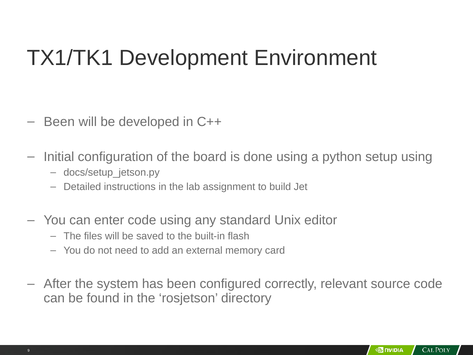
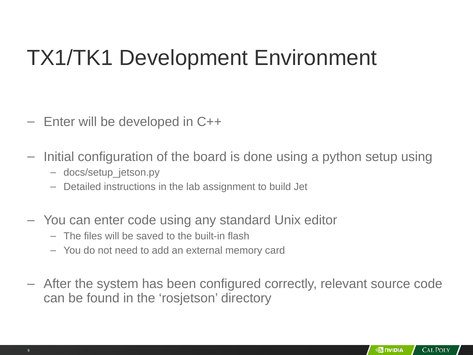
Been at (59, 122): Been -> Enter
